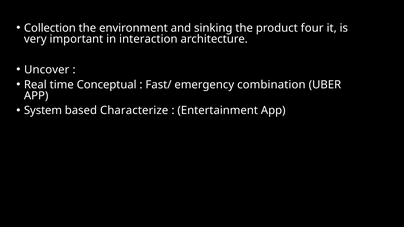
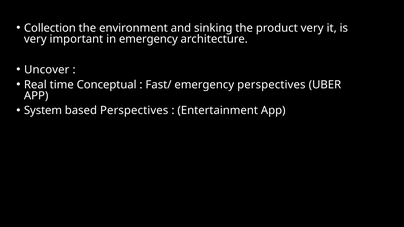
product four: four -> very
in interaction: interaction -> emergency
emergency combination: combination -> perspectives
based Characterize: Characterize -> Perspectives
